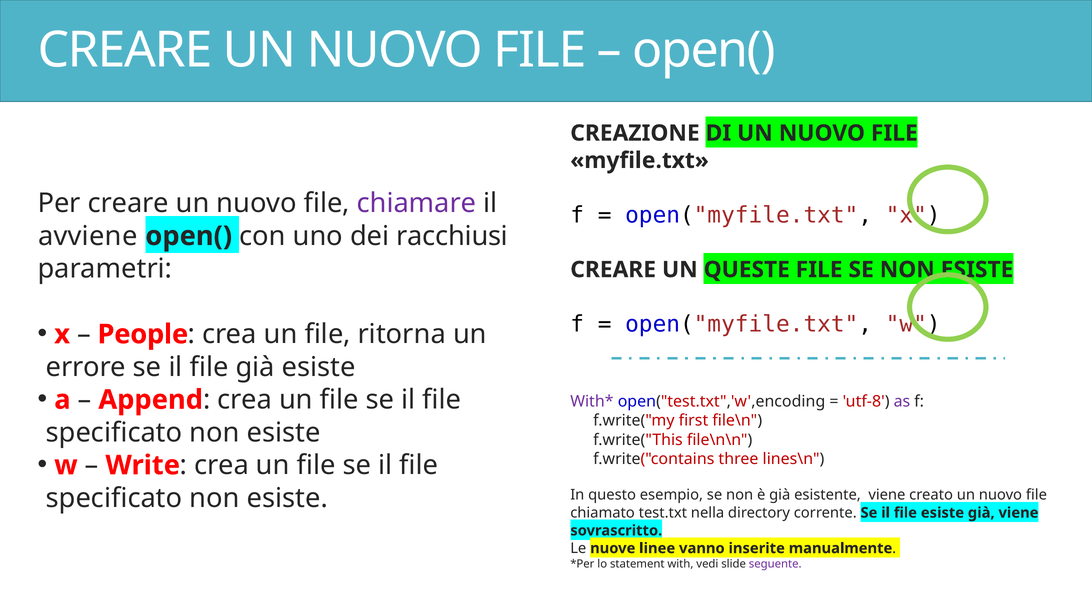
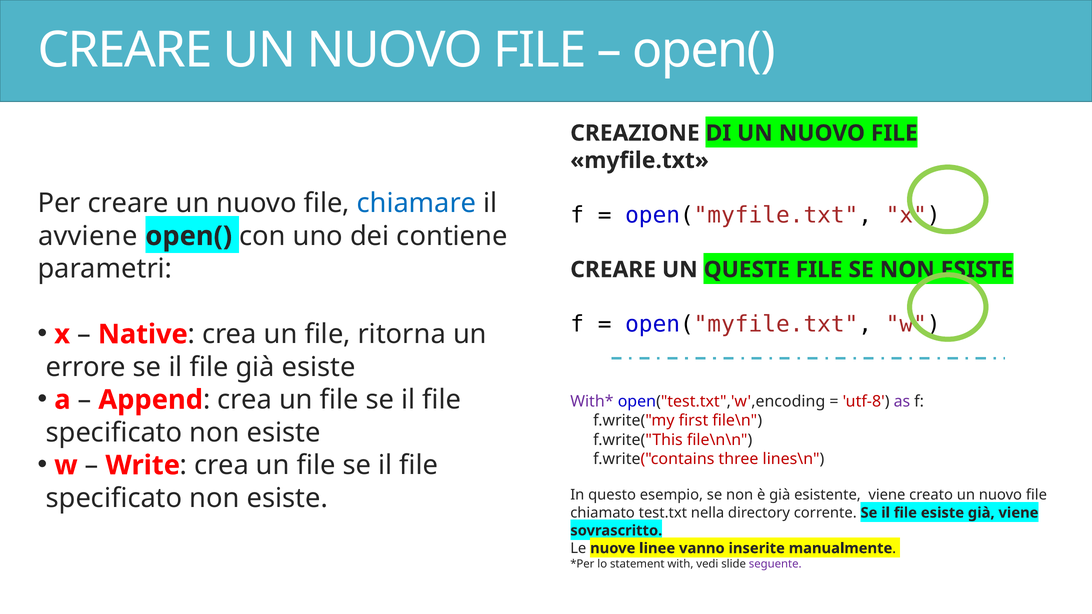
chiamare colour: purple -> blue
racchiusi: racchiusi -> contiene
People: People -> Native
